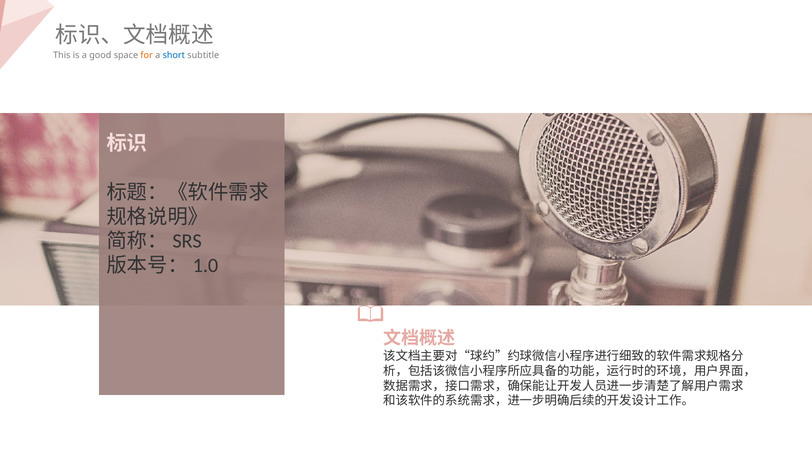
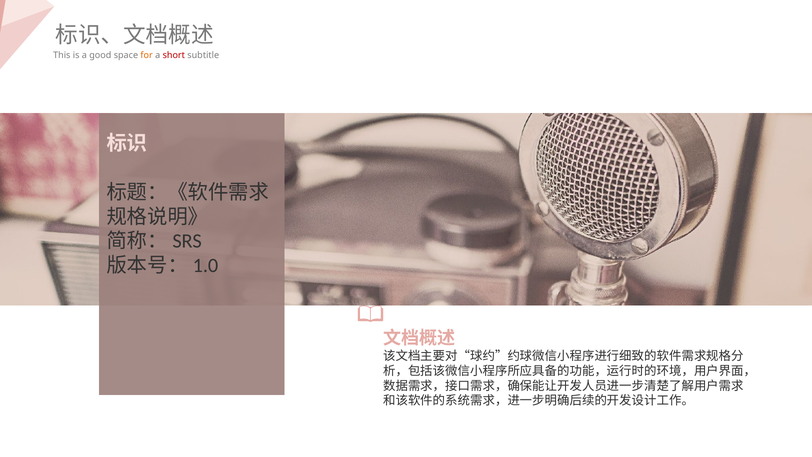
short colour: blue -> red
